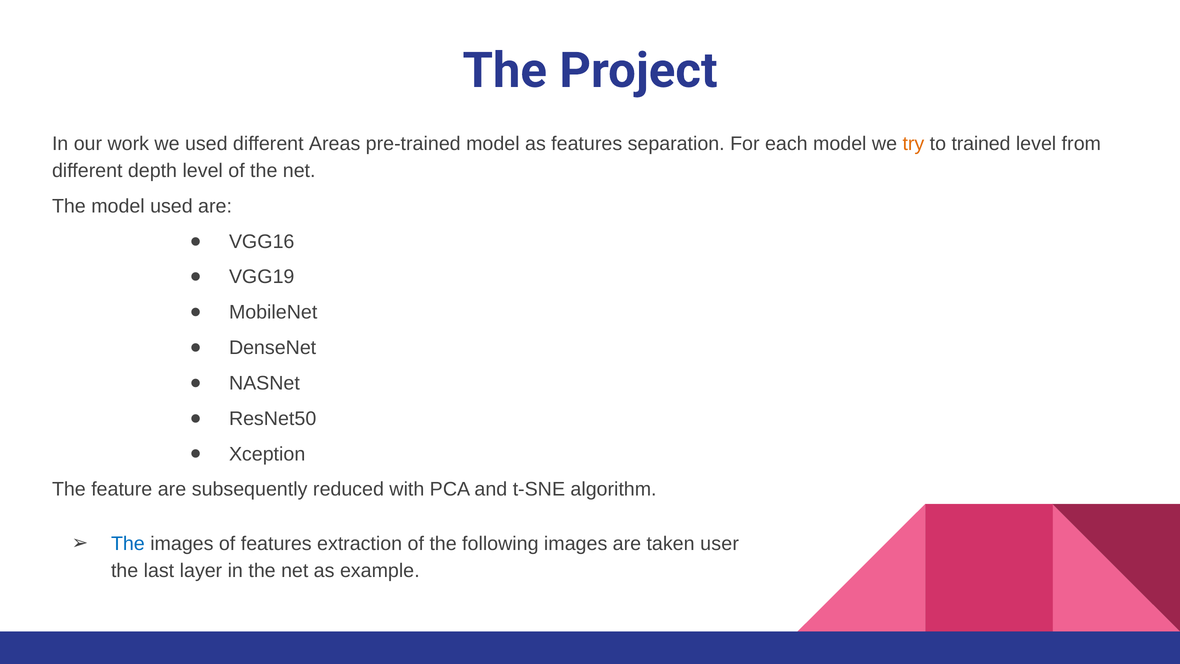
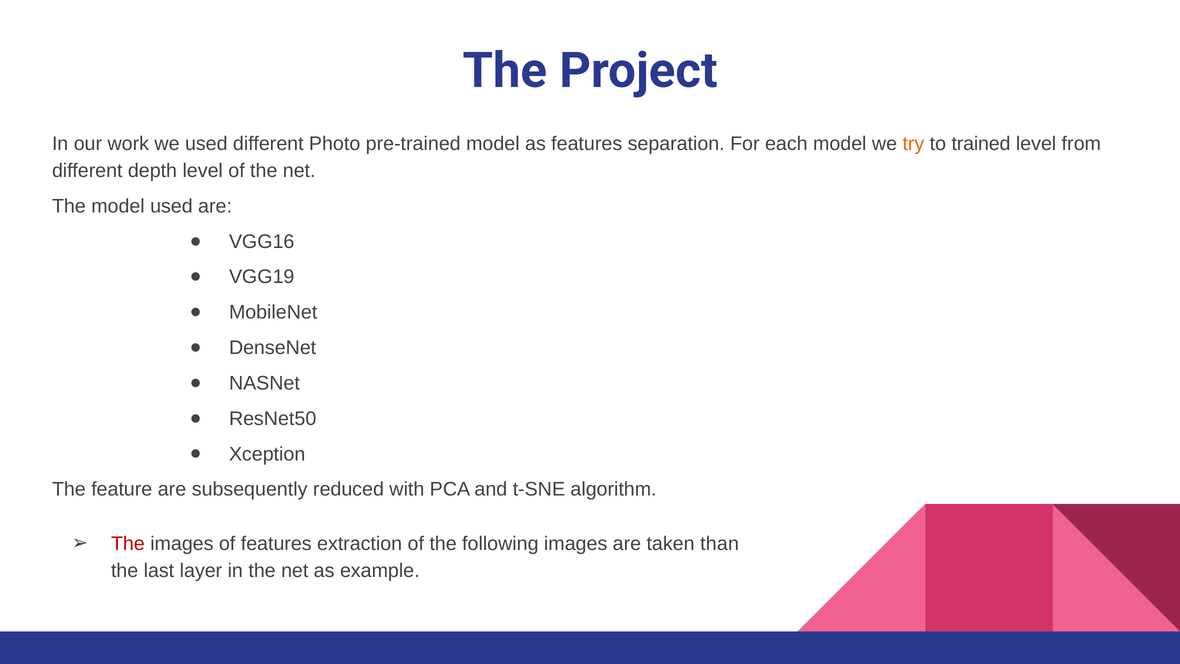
Areas: Areas -> Photo
The at (128, 544) colour: blue -> red
user: user -> than
